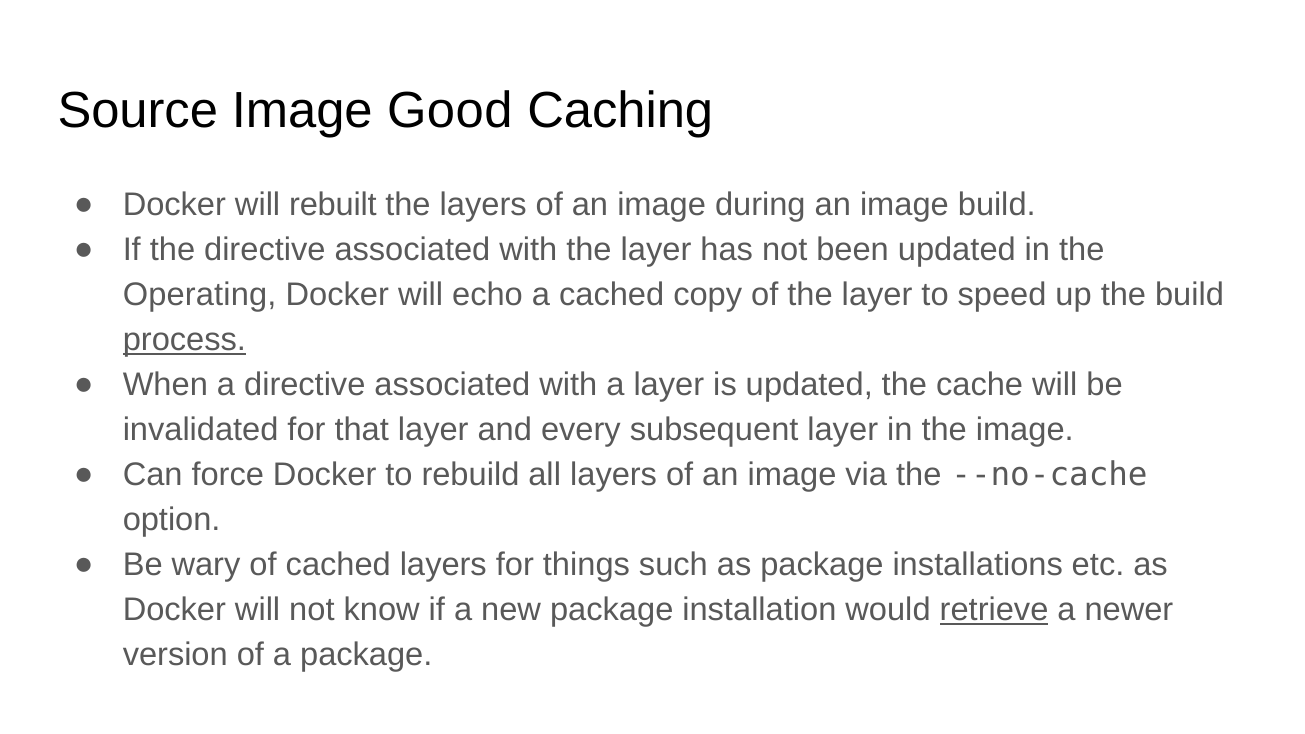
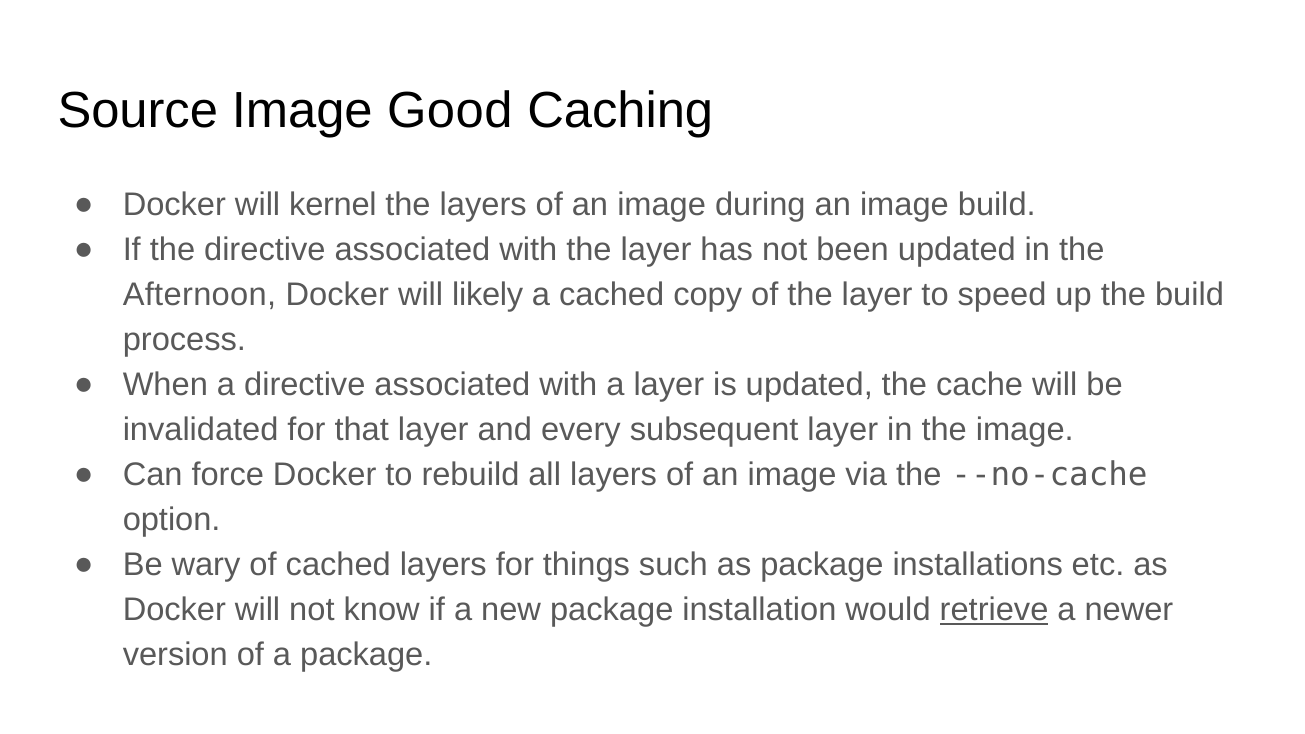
rebuilt: rebuilt -> kernel
Operating: Operating -> Afternoon
echo: echo -> likely
process underline: present -> none
